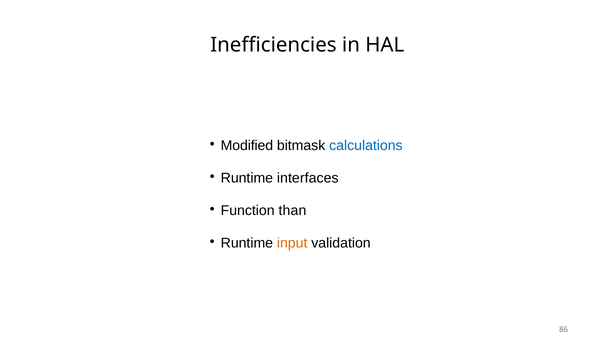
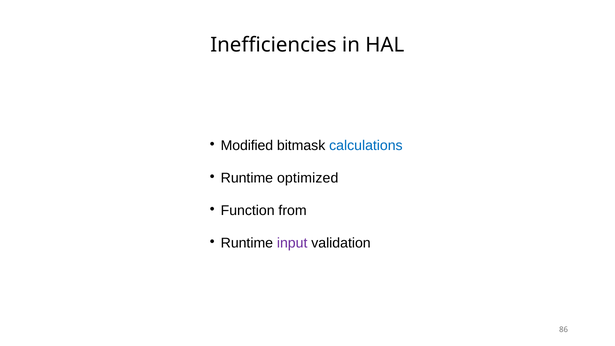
interfaces: interfaces -> optimized
than: than -> from
input colour: orange -> purple
